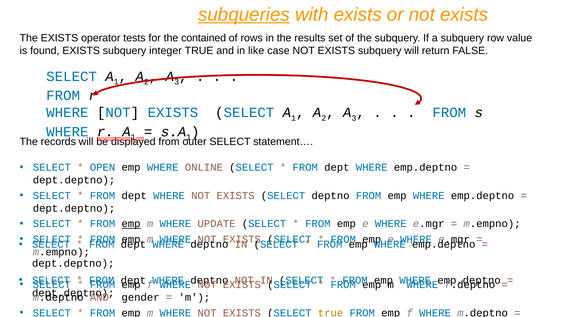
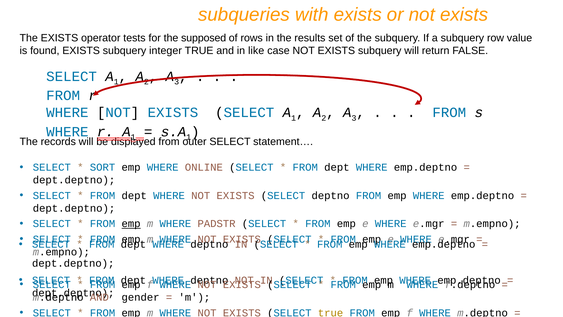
subqueries underline: present -> none
contained: contained -> supposed
OPEN: OPEN -> SORT
UPDATE: UPDATE -> PADSTR
